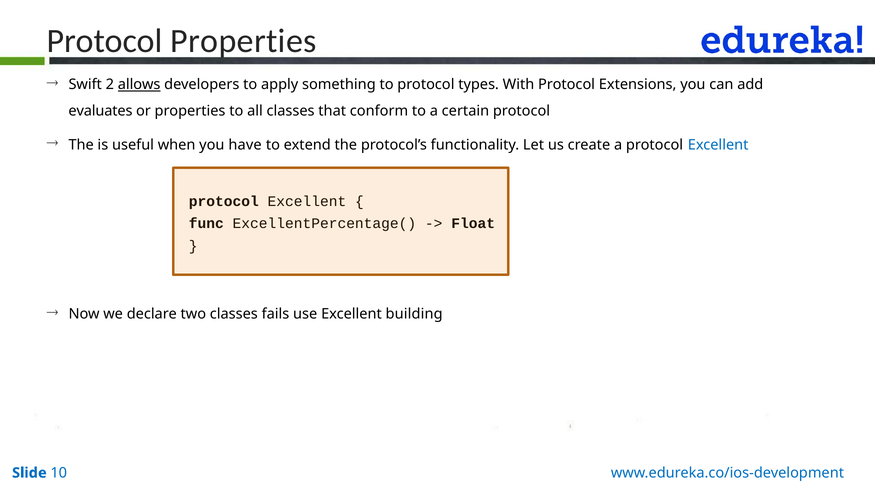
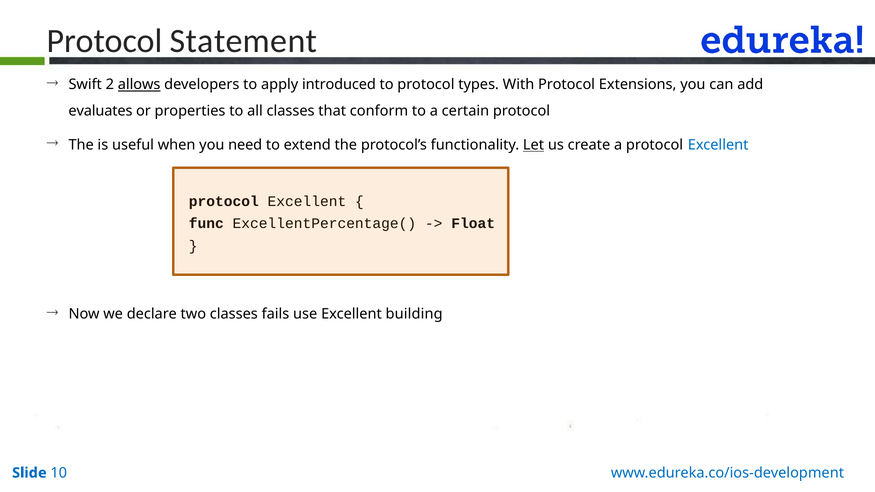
Protocol Properties: Properties -> Statement
something: something -> introduced
have: have -> need
Let underline: none -> present
